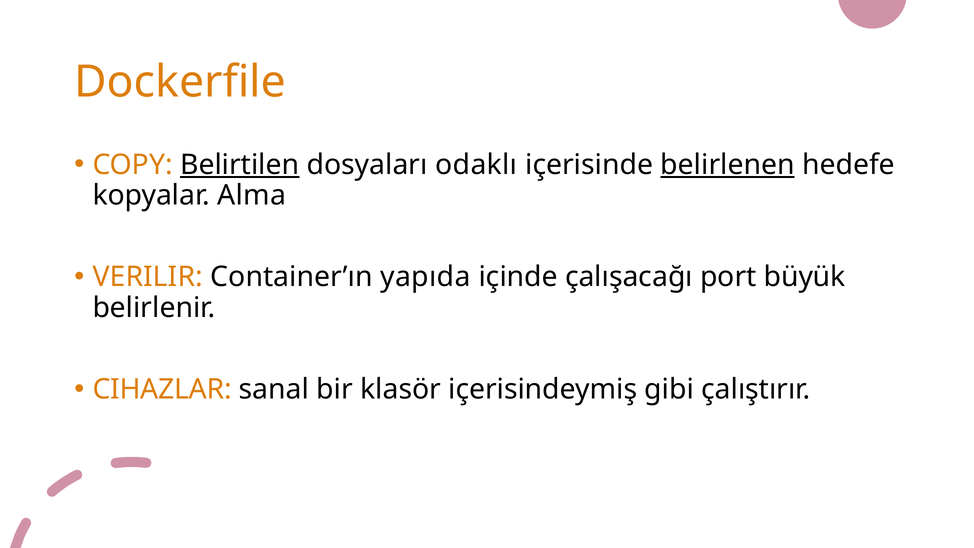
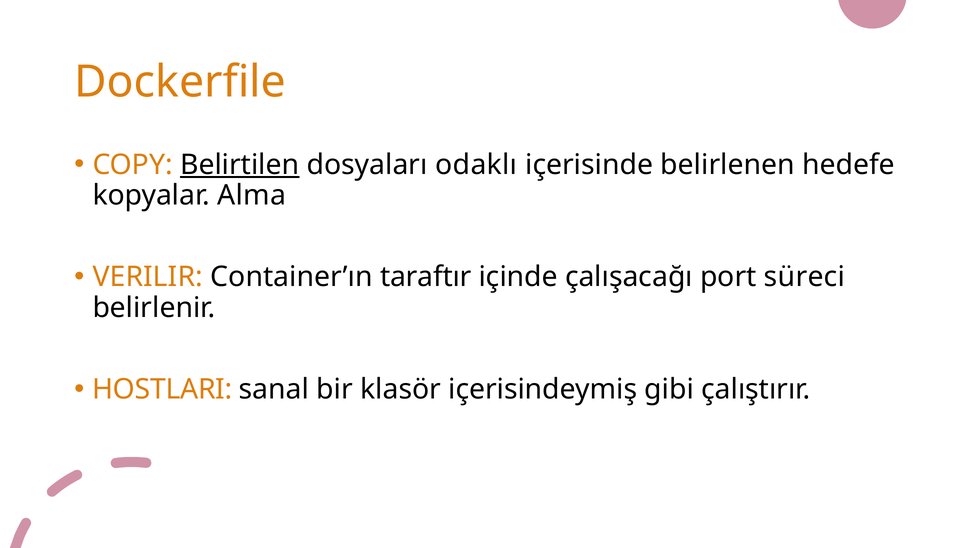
belirlenen underline: present -> none
yapıda: yapıda -> taraftır
büyük: büyük -> süreci
CIHAZLAR: CIHAZLAR -> HOSTLARI
